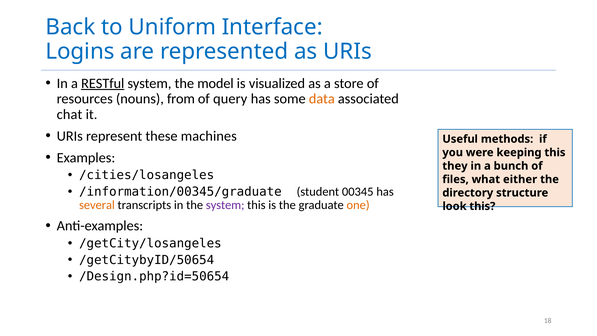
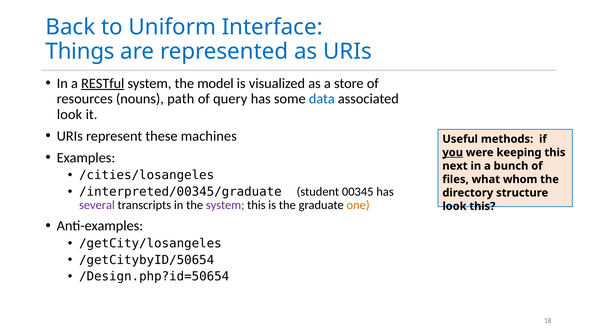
Logins: Logins -> Things
from: from -> path
data colour: orange -> blue
chat at (70, 114): chat -> look
you underline: none -> present
they: they -> next
either: either -> whom
/information/00345/graduate: /information/00345/graduate -> /interpreted/00345/graduate
several colour: orange -> purple
